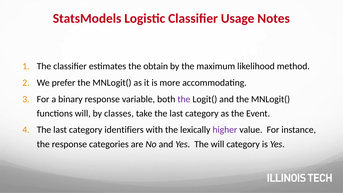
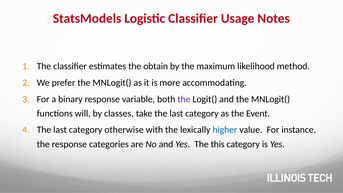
identifiers: identifiers -> otherwise
higher colour: purple -> blue
The will: will -> this
